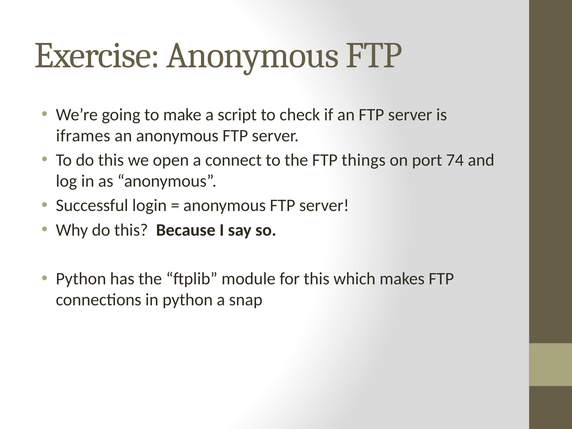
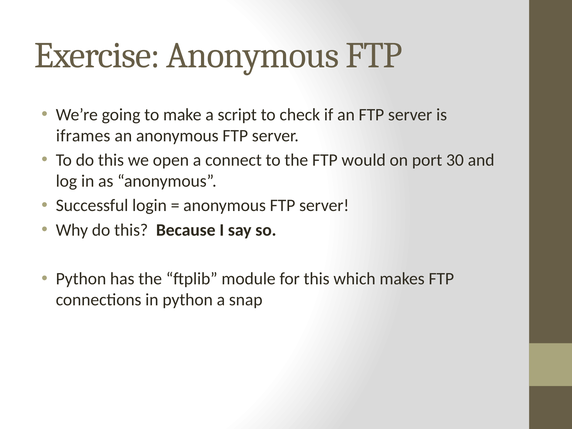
things: things -> would
74: 74 -> 30
